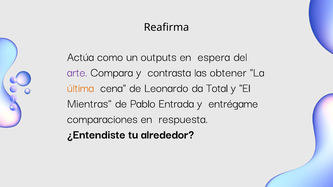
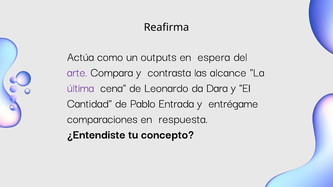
obtener: obtener -> alcance
última colour: orange -> purple
Total: Total -> Dara
Mientras: Mientras -> Cantidad
alrededor: alrededor -> concepto
